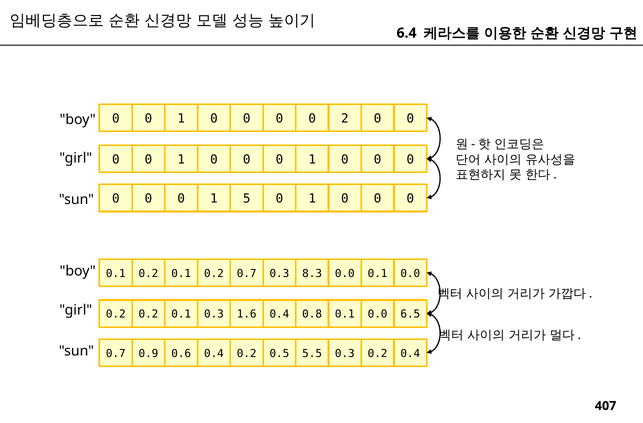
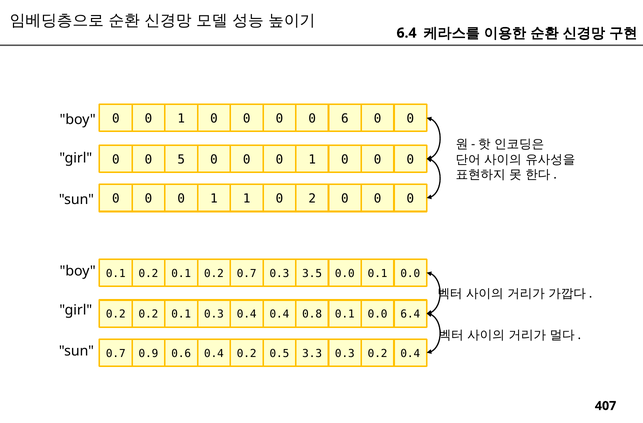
2: 2 -> 6
1 at (181, 159): 1 -> 5
1 5: 5 -> 1
1 at (312, 199): 1 -> 2
8.3: 8.3 -> 3.5
0.3 1.6: 1.6 -> 0.4
0.0 6.5: 6.5 -> 6.4
5.5: 5.5 -> 3.3
